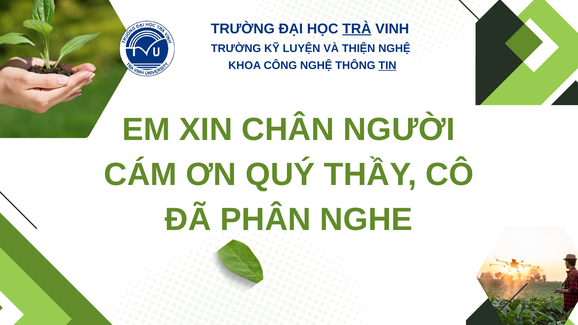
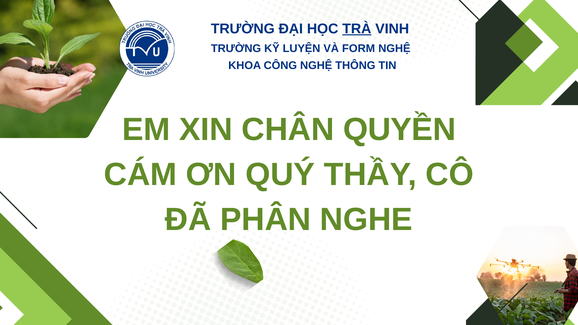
THIỆN: THIỆN -> FORM
TIN underline: present -> none
NGƯỜI: NGƯỜI -> QUYỀN
